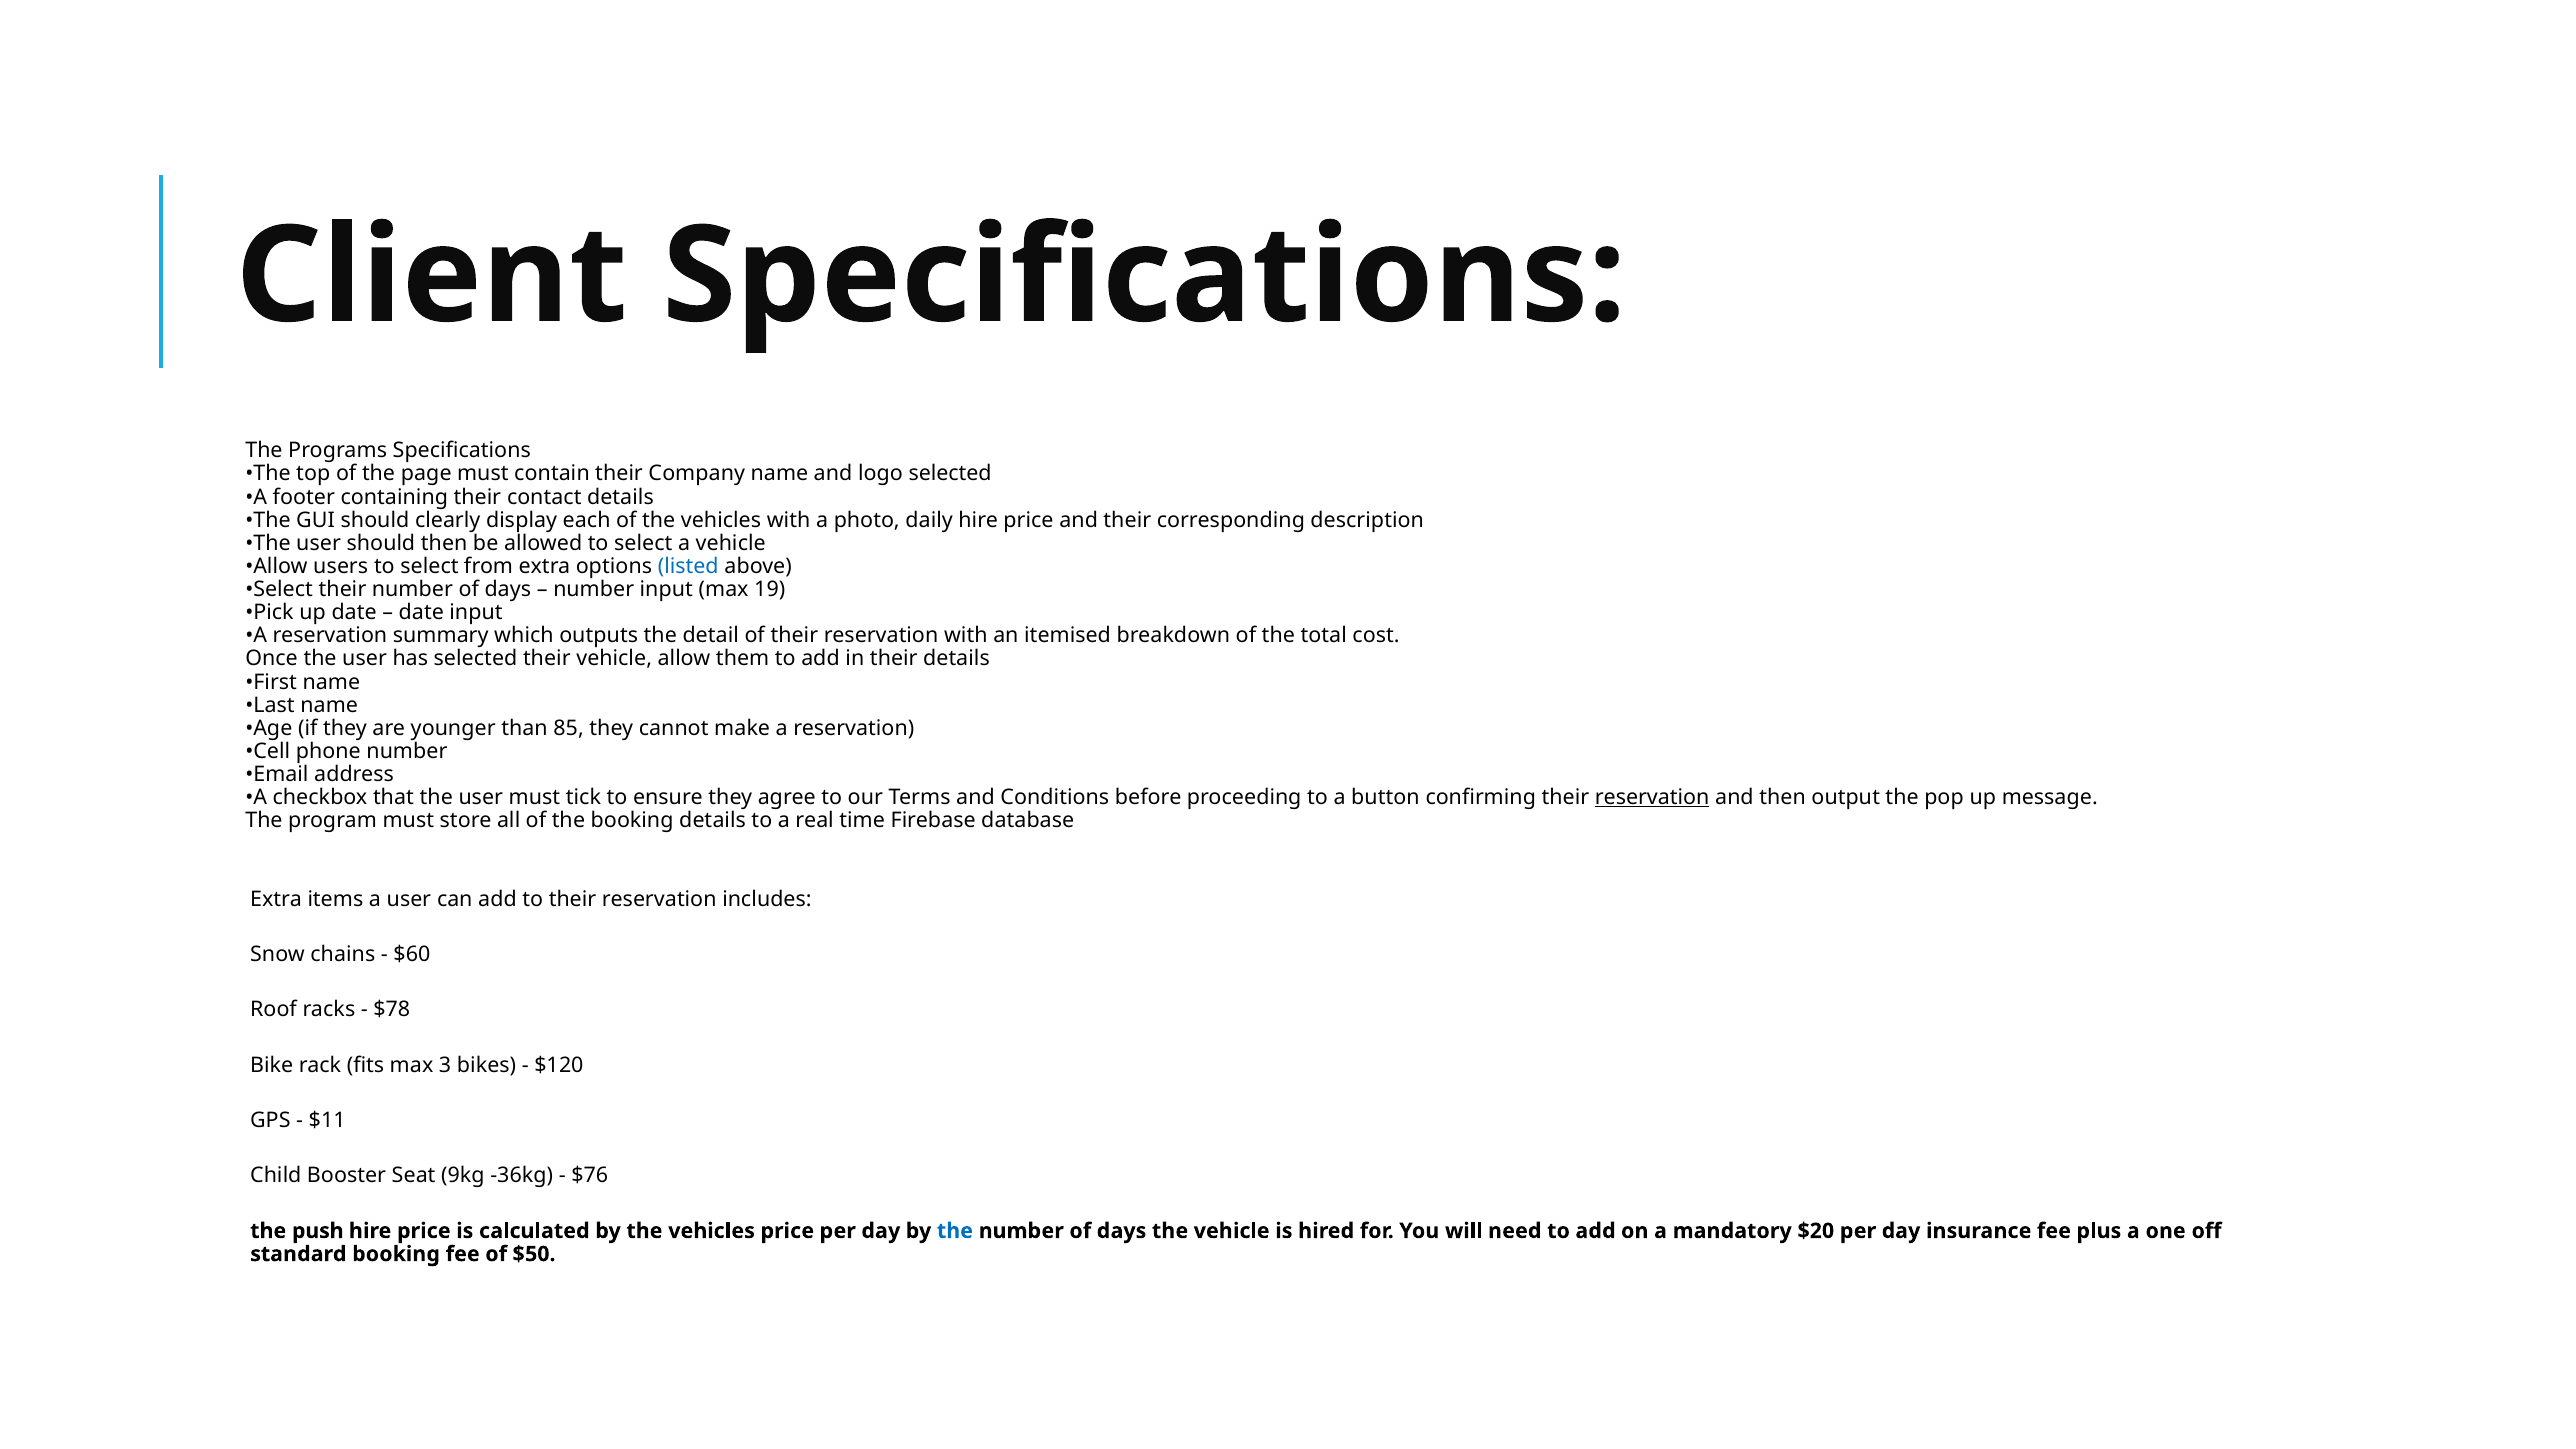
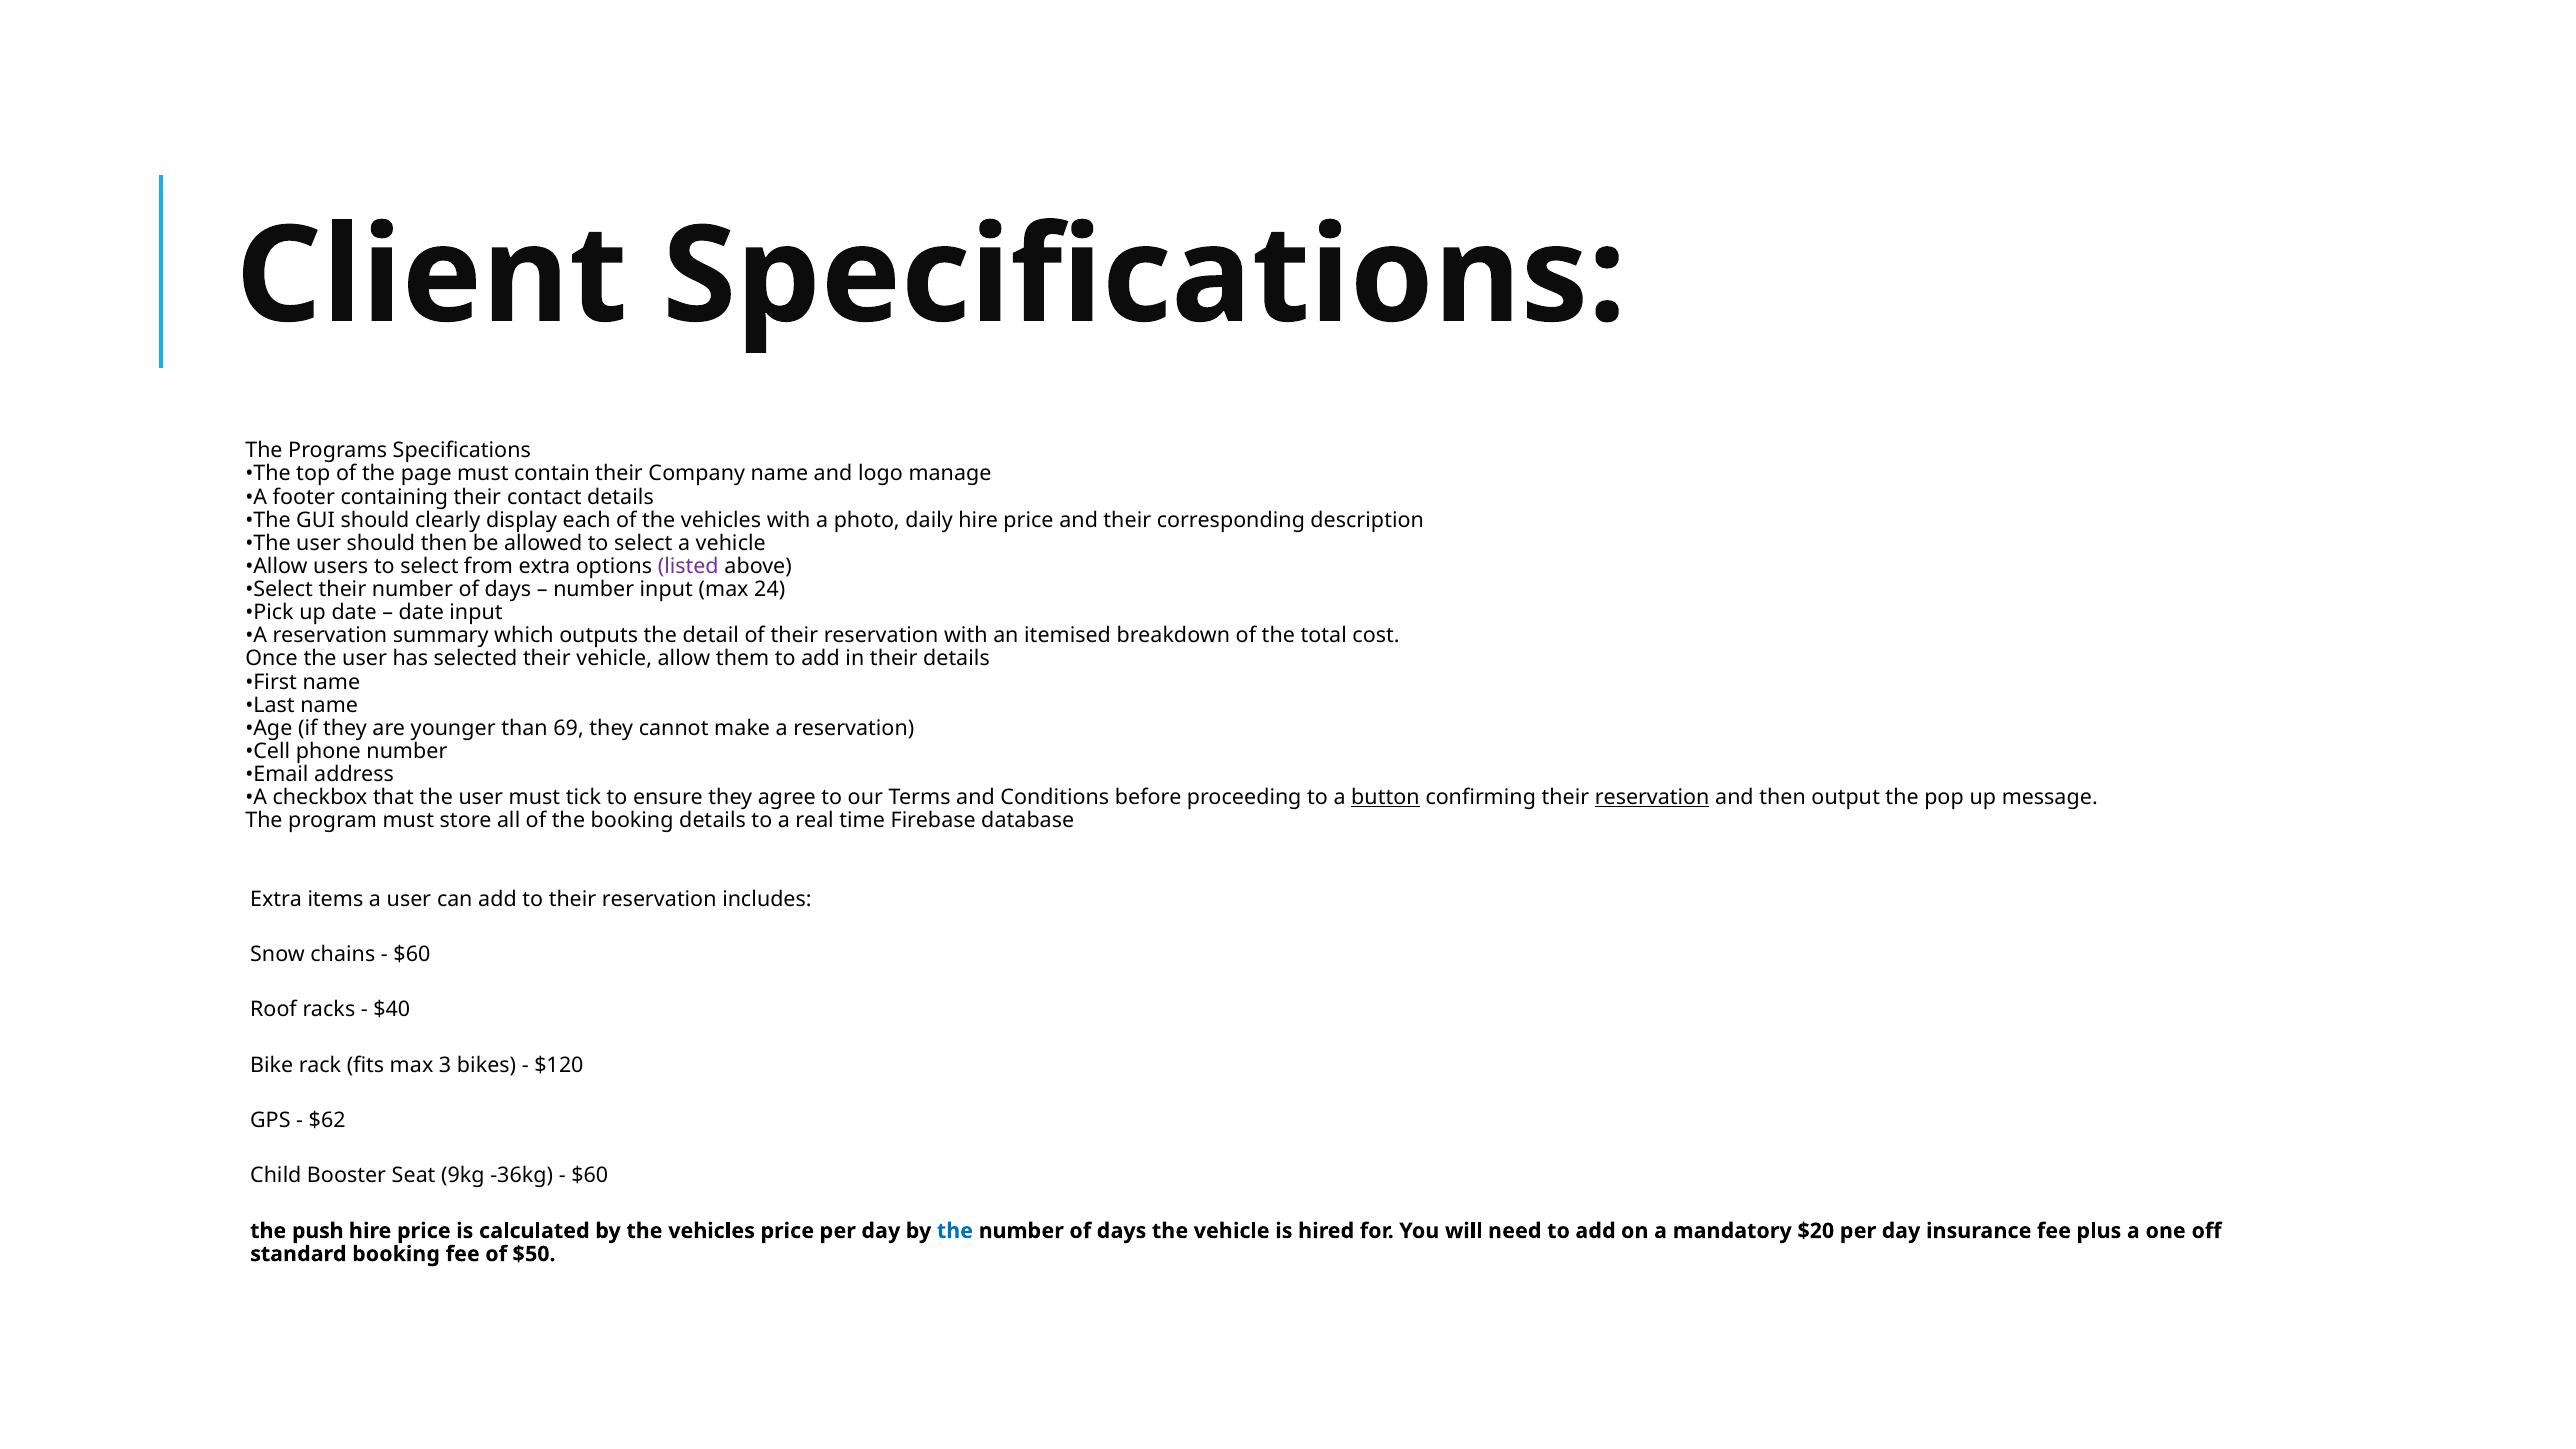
logo selected: selected -> manage
listed colour: blue -> purple
19: 19 -> 24
85: 85 -> 69
button underline: none -> present
$78: $78 -> $40
$11: $11 -> $62
$76 at (590, 1176): $76 -> $60
